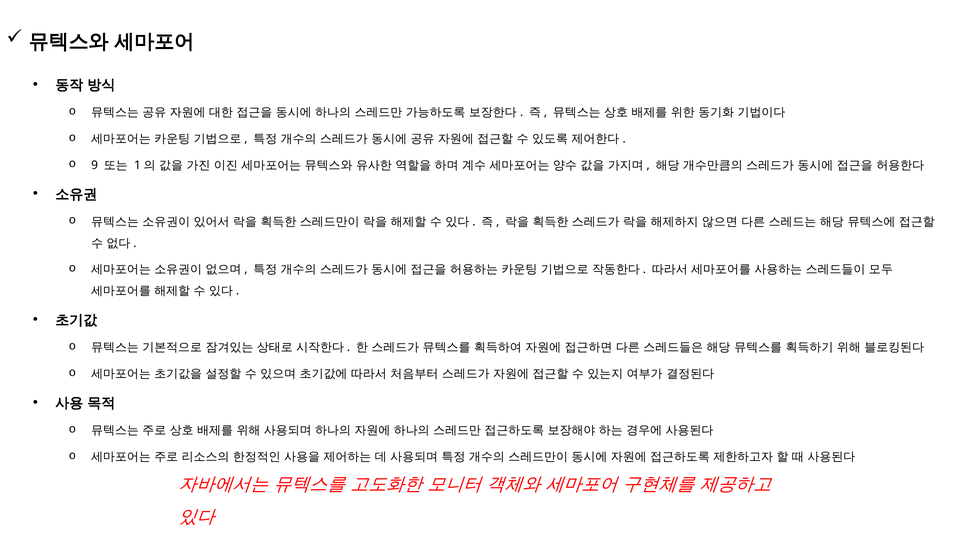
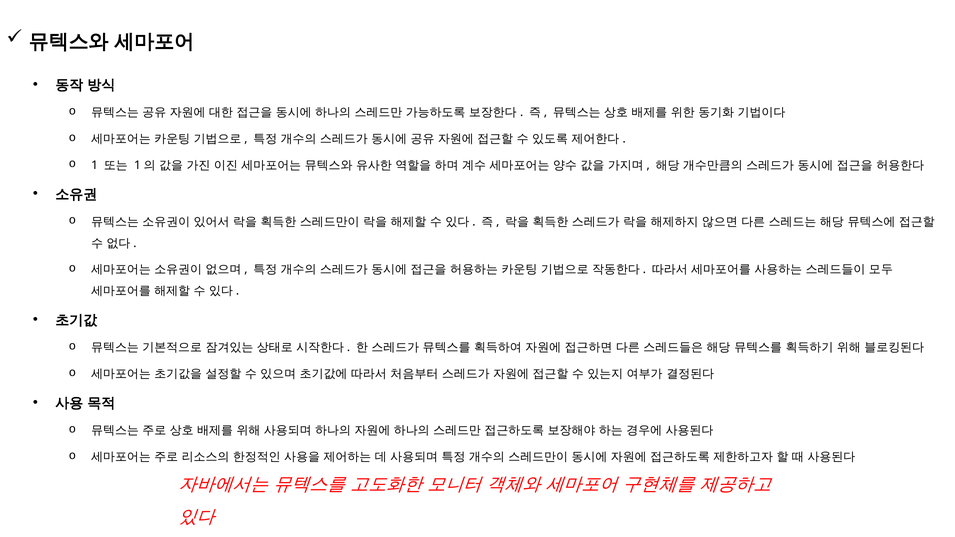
9: 9 -> 1
